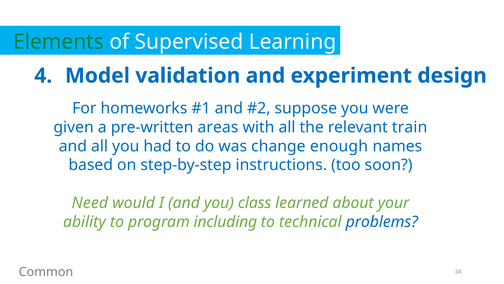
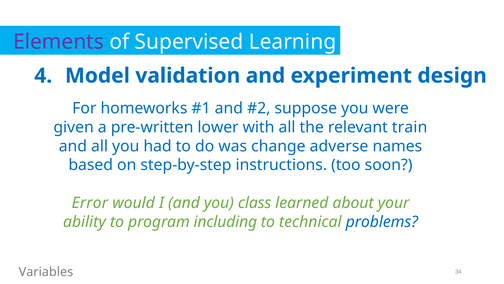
Elements colour: green -> purple
areas: areas -> lower
enough: enough -> adverse
Need: Need -> Error
Common: Common -> Variables
